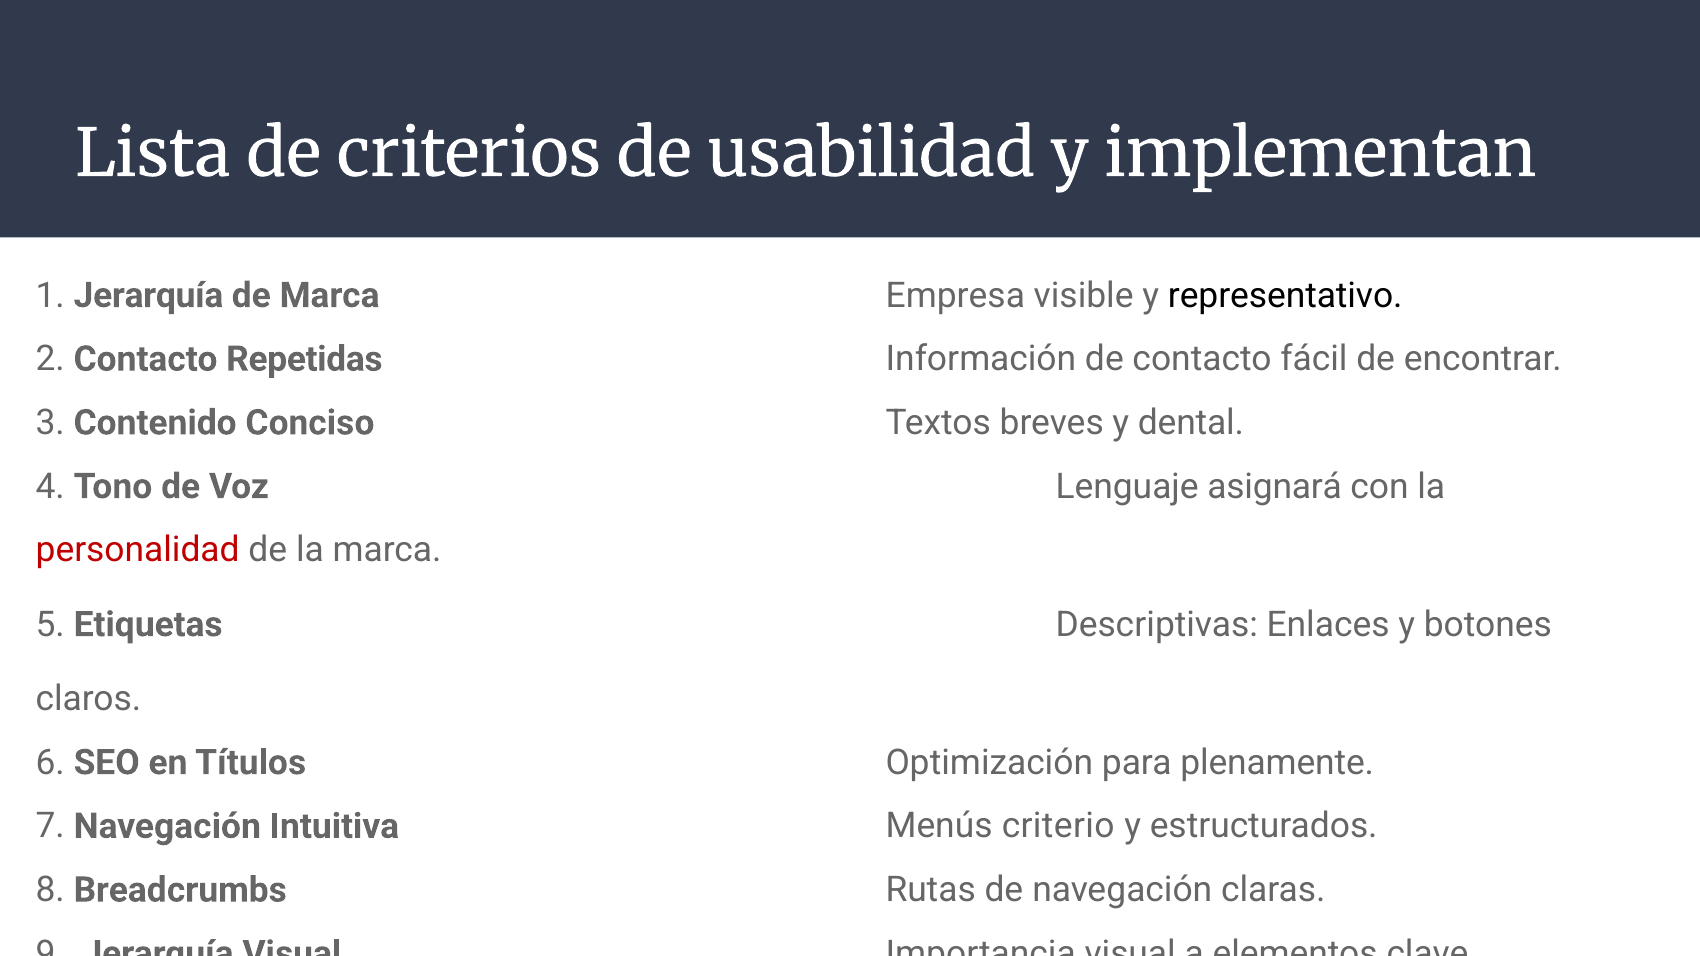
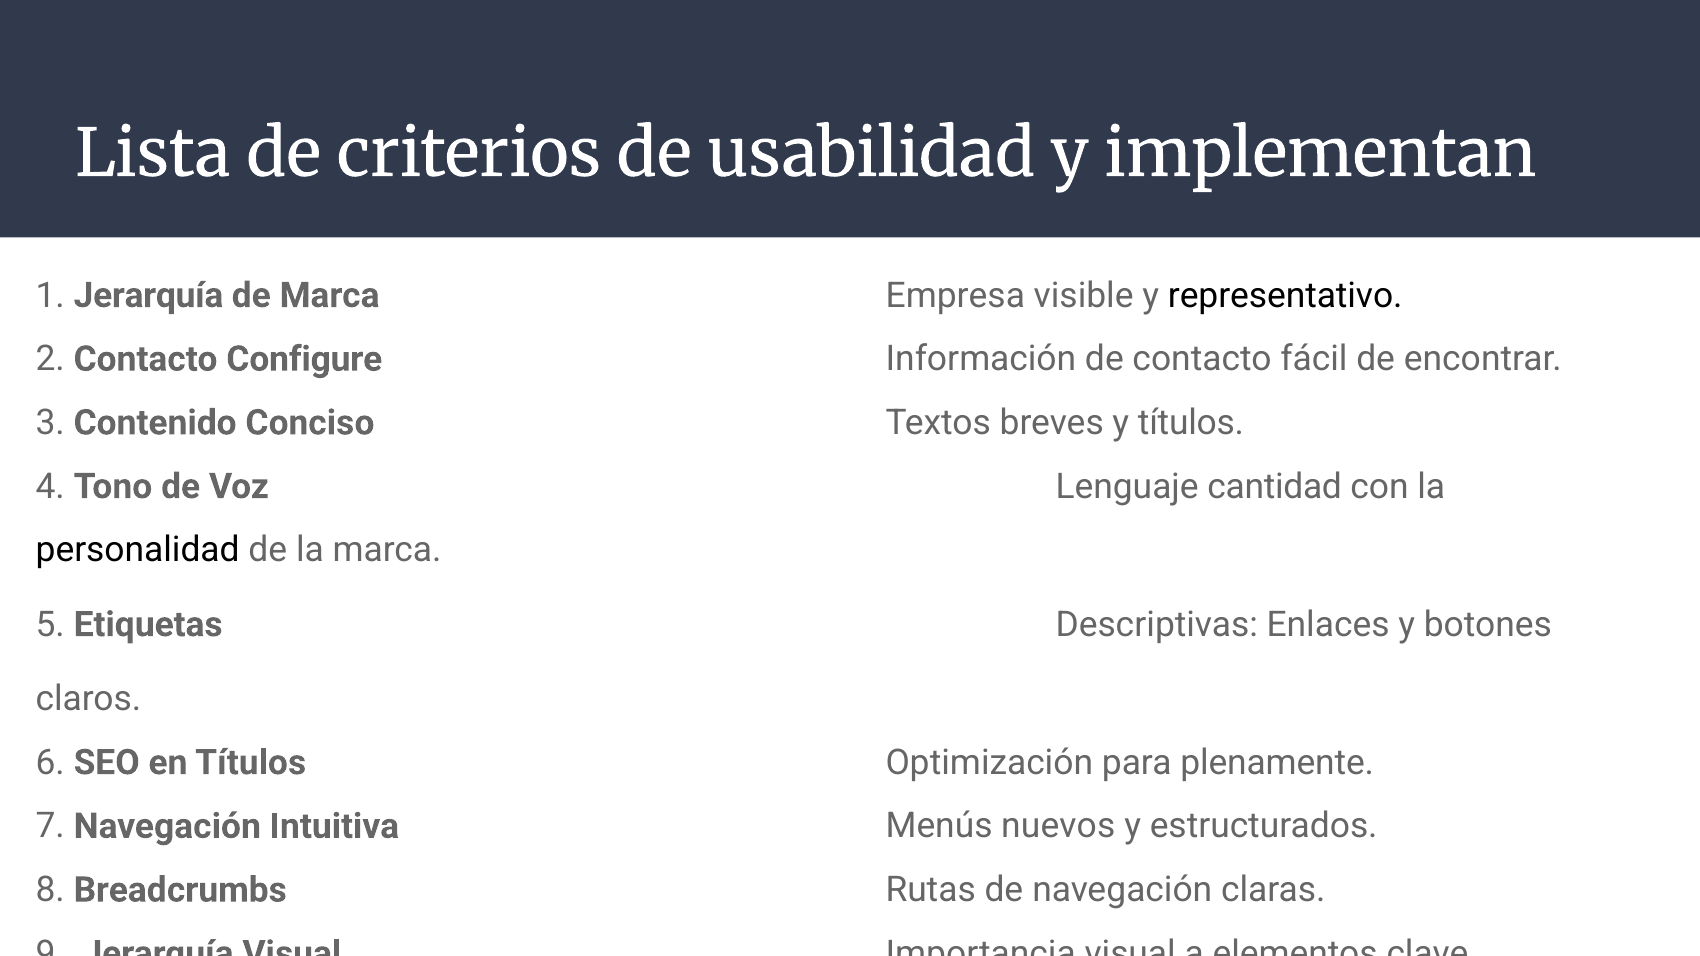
Repetidas: Repetidas -> Configure
y dental: dental -> títulos
asignará: asignará -> cantidad
personalidad colour: red -> black
criterio: criterio -> nuevos
